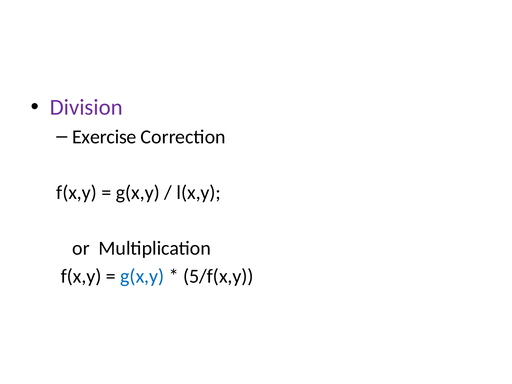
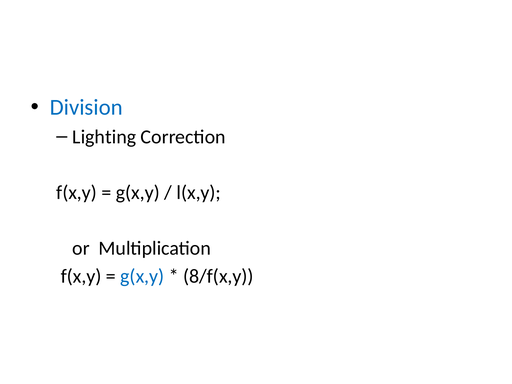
Division colour: purple -> blue
Exercise: Exercise -> Lighting
5/f(x,y: 5/f(x,y -> 8/f(x,y
